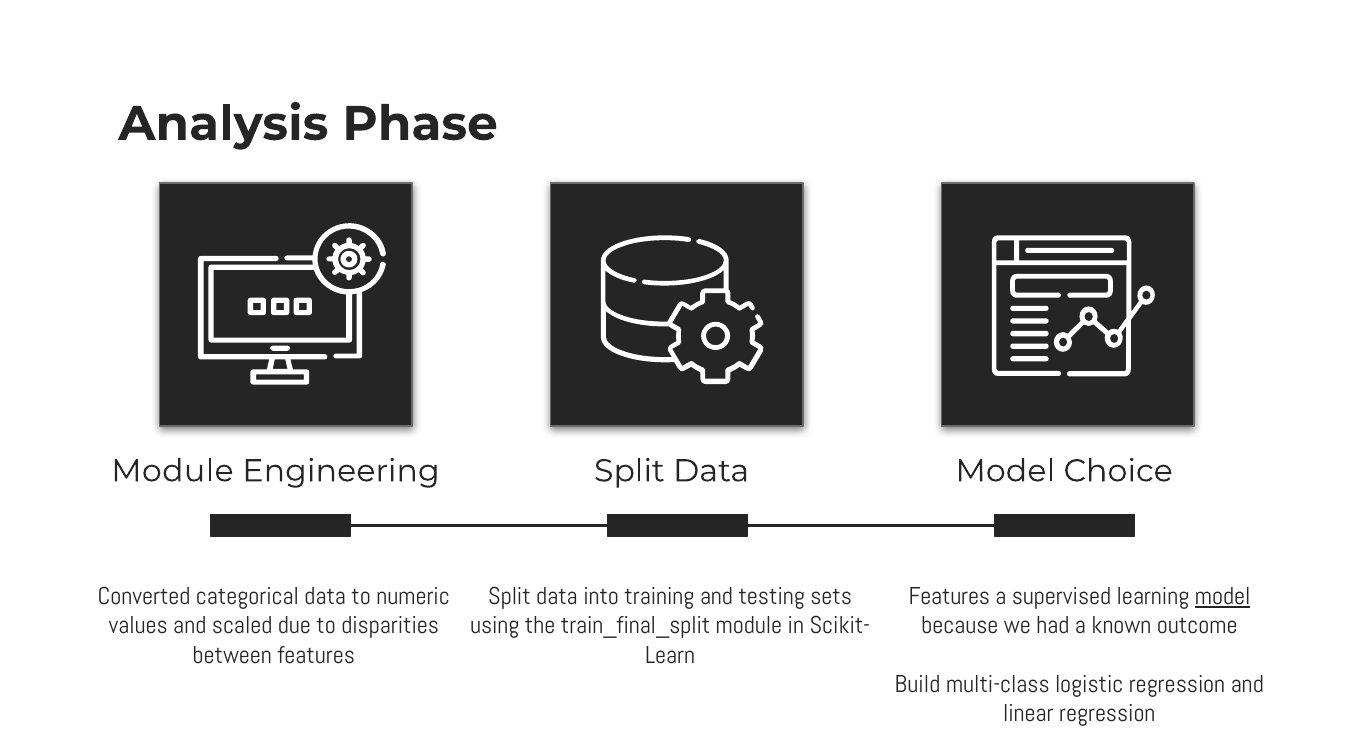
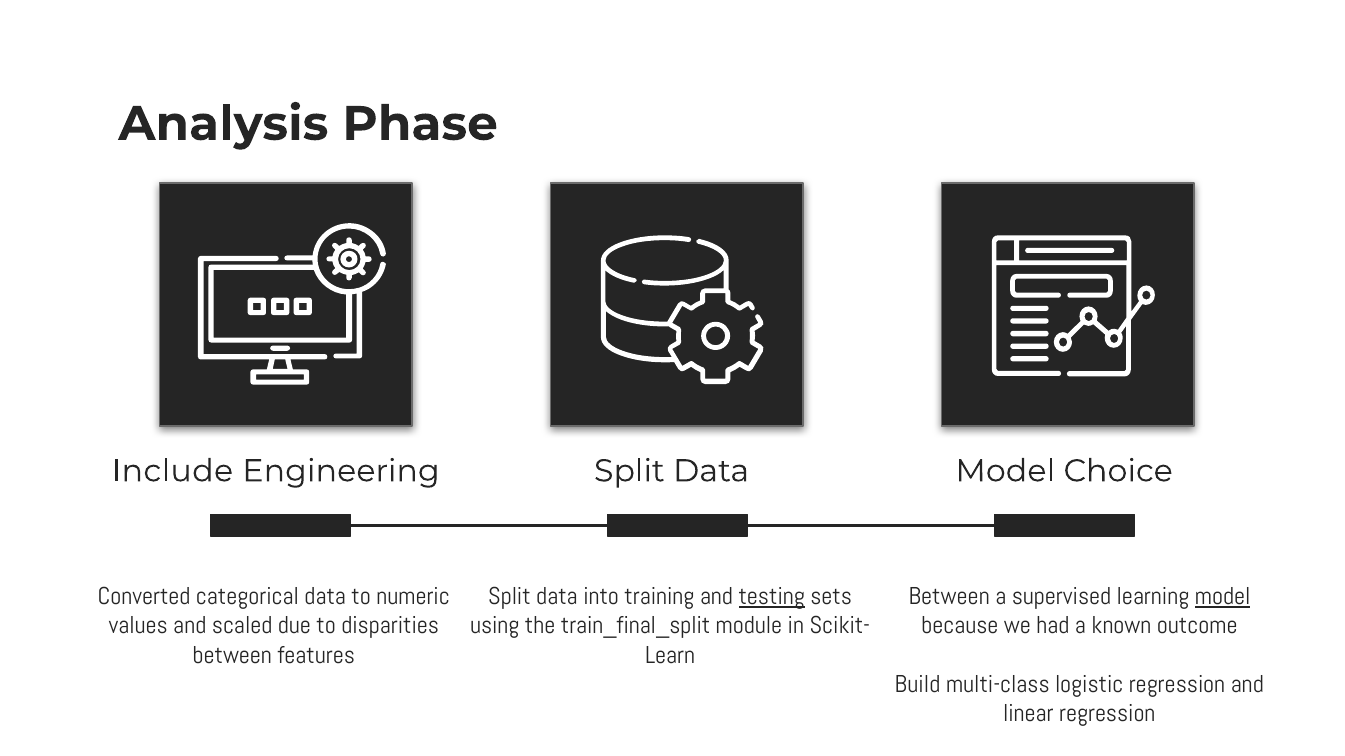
Module at (172, 471): Module -> Include
testing underline: none -> present
Features at (949, 597): Features -> Between
